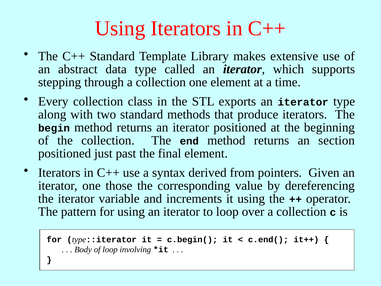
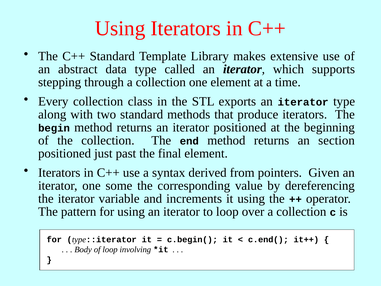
those: those -> some
